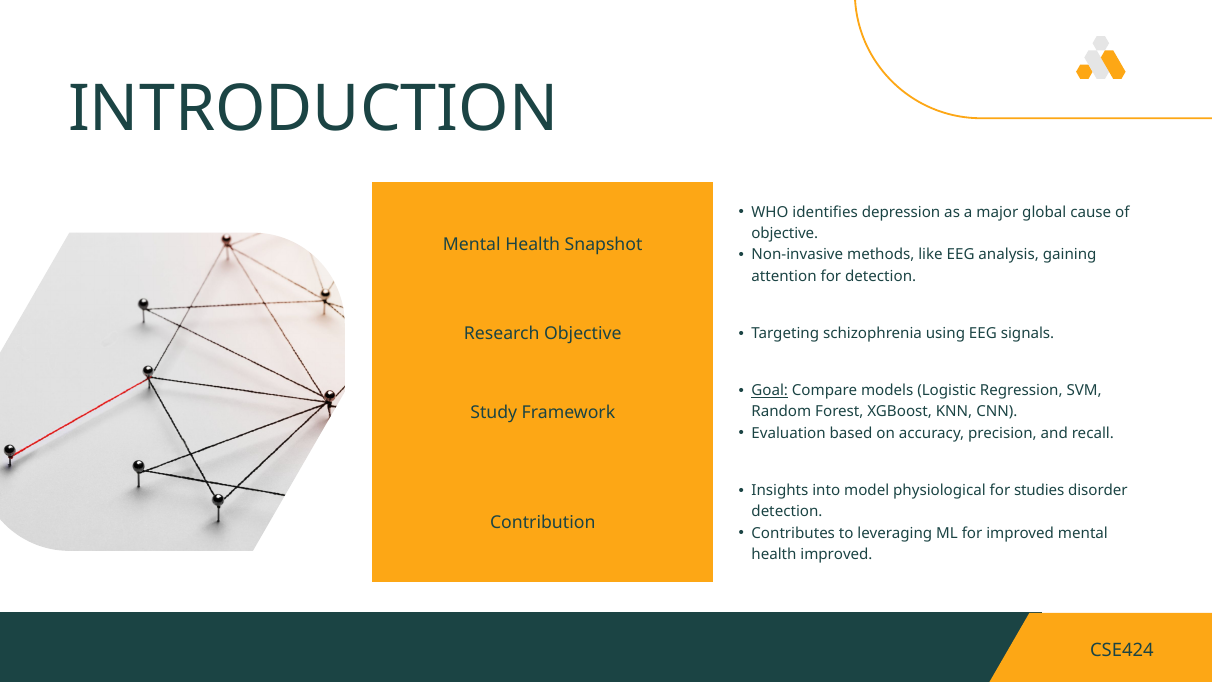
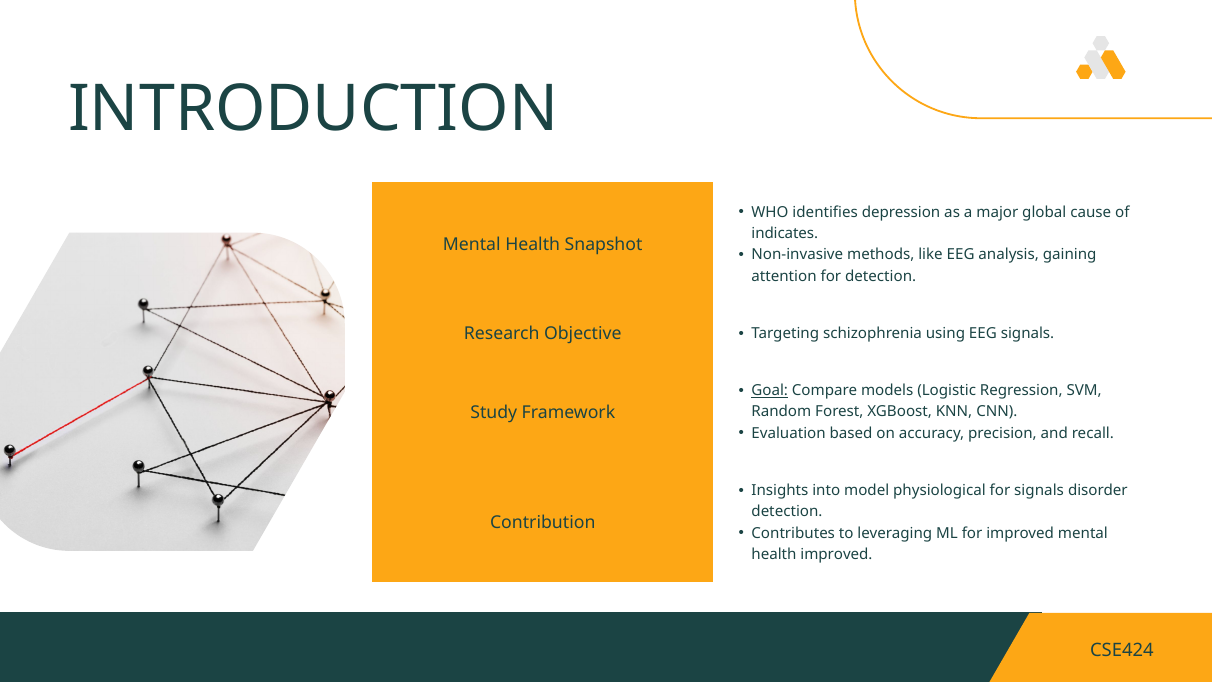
objective at (785, 234): objective -> indicates
for studies: studies -> signals
